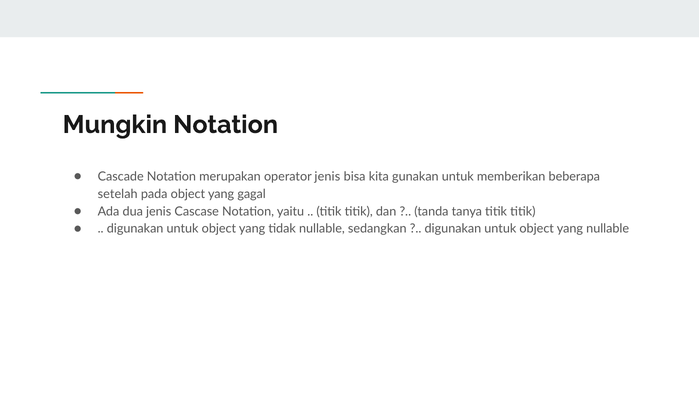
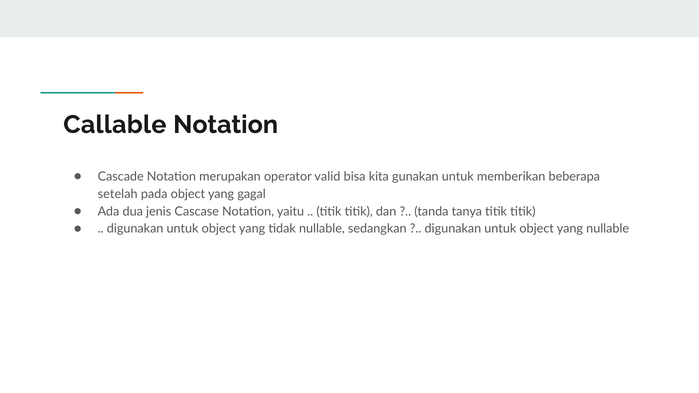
Mungkin: Mungkin -> Callable
operator jenis: jenis -> valid
